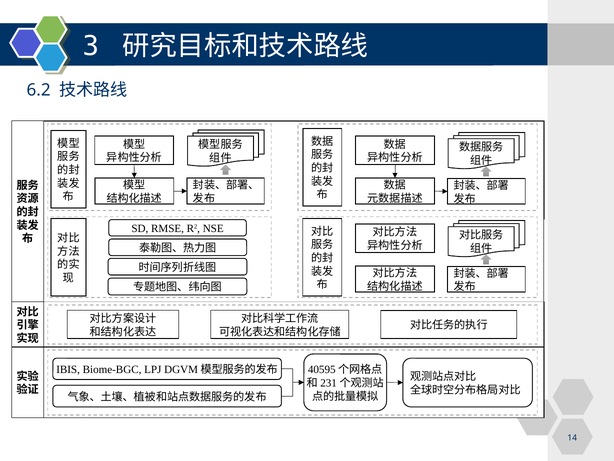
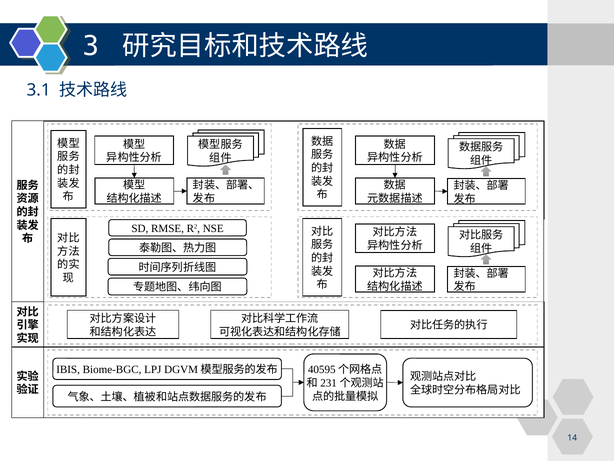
6.2: 6.2 -> 3.1
